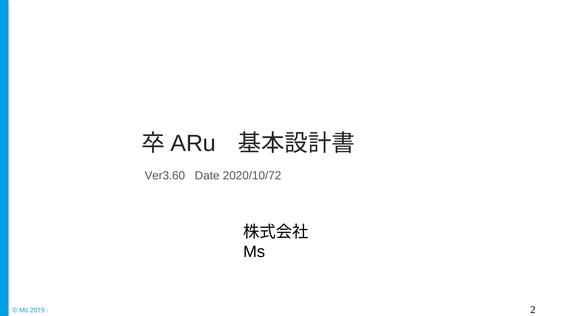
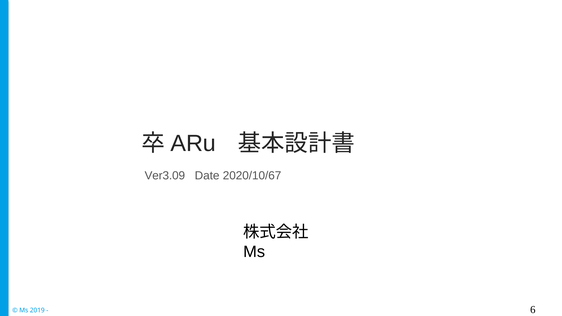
Ver3.60: Ver3.60 -> Ver3.09
2020/10/72: 2020/10/72 -> 2020/10/67
2: 2 -> 6
